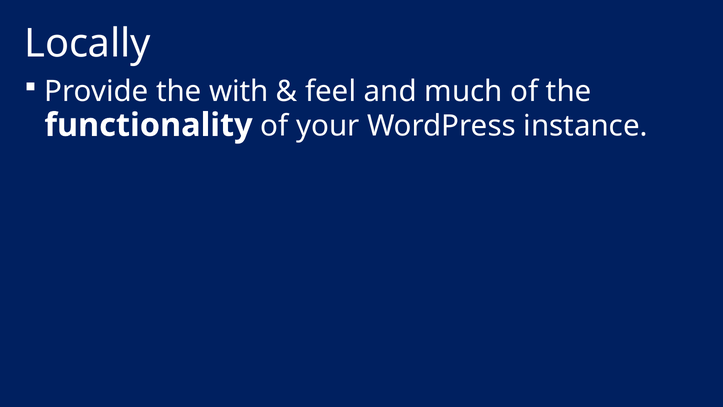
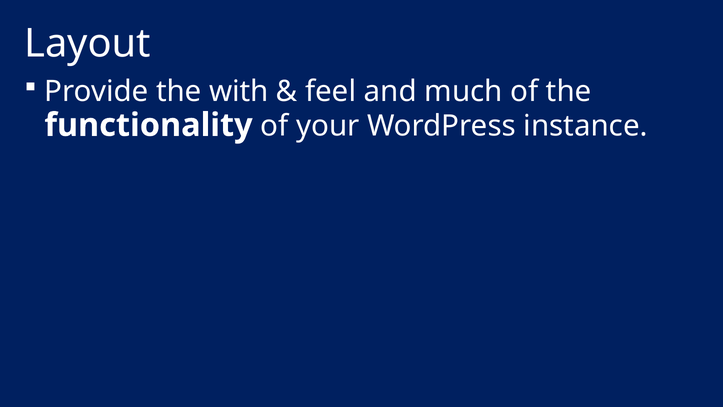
Locally: Locally -> Layout
